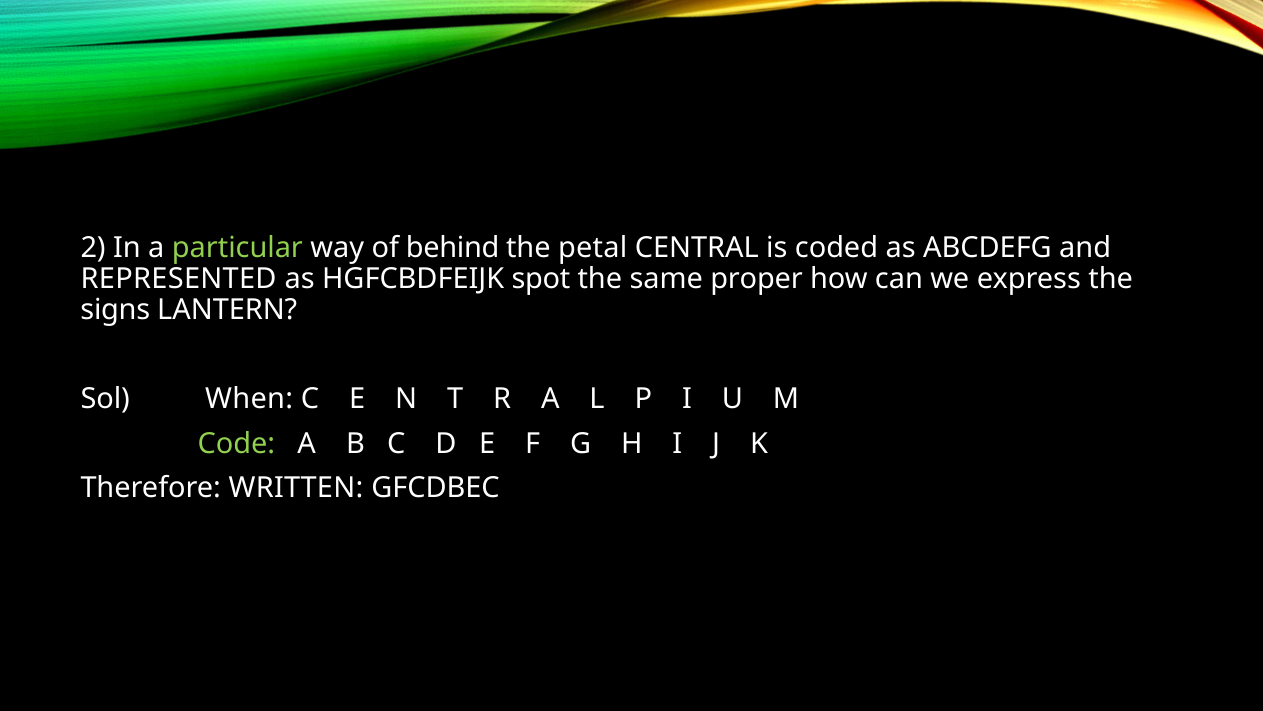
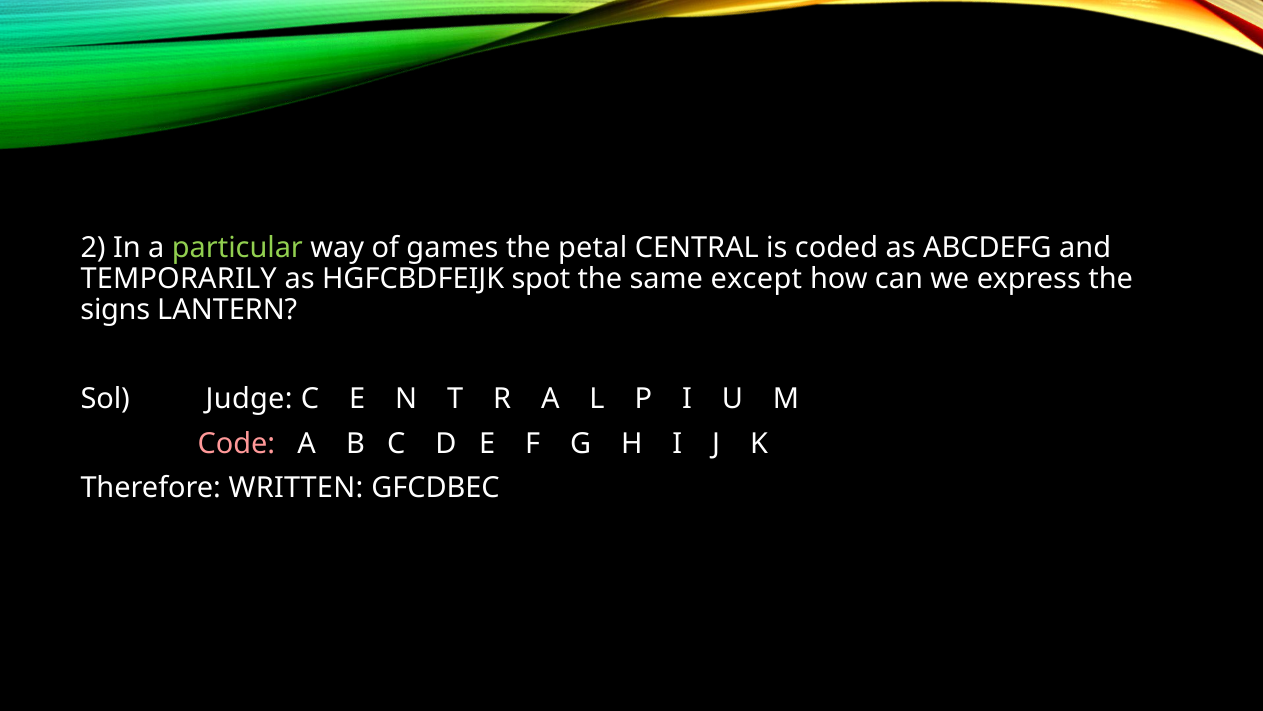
behind: behind -> games
REPRESENTED: REPRESENTED -> TEMPORARILY
proper: proper -> except
When: When -> Judge
Code colour: light green -> pink
